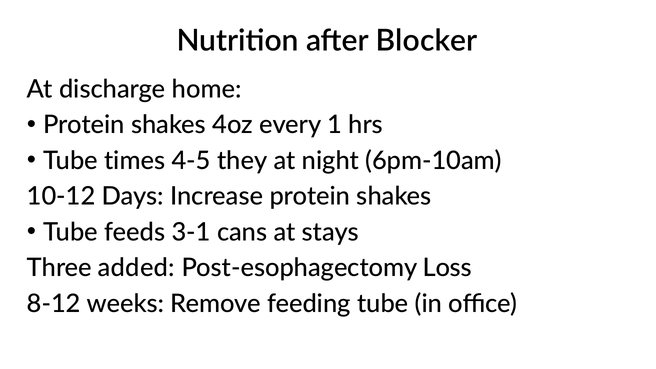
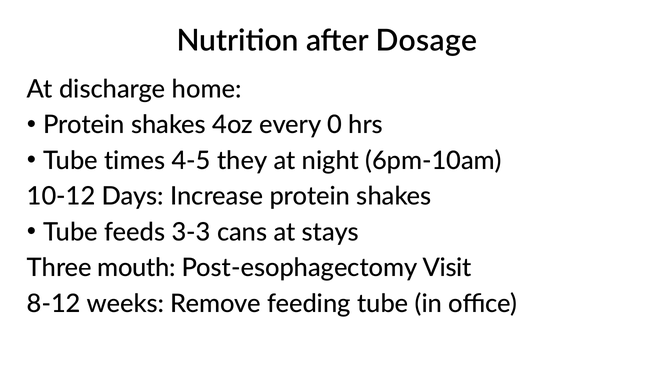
Blocker: Blocker -> Dosage
1: 1 -> 0
3-1: 3-1 -> 3-3
added: added -> mouth
Loss: Loss -> Visit
